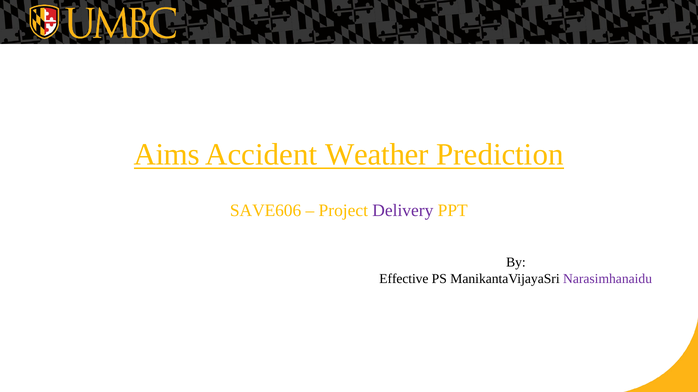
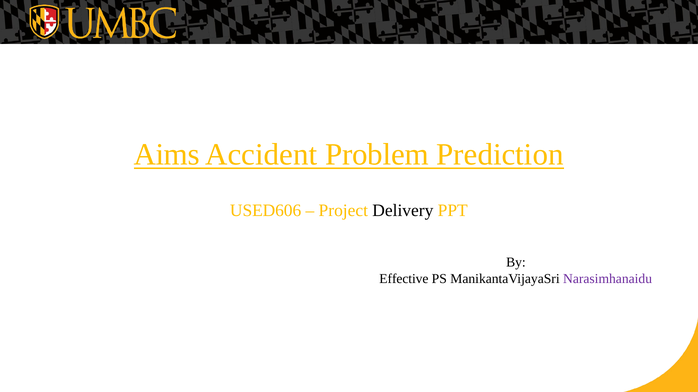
Weather: Weather -> Problem
SAVE606: SAVE606 -> USED606
Delivery colour: purple -> black
